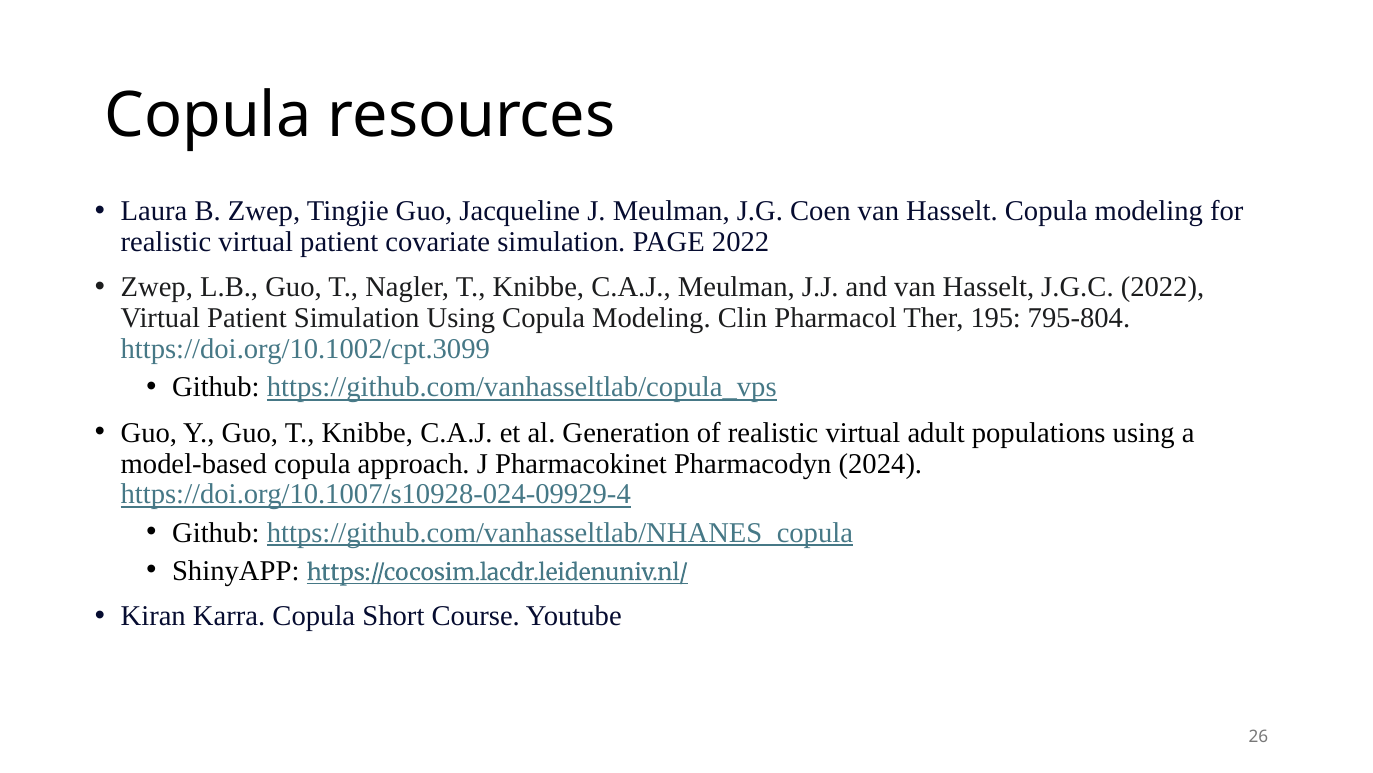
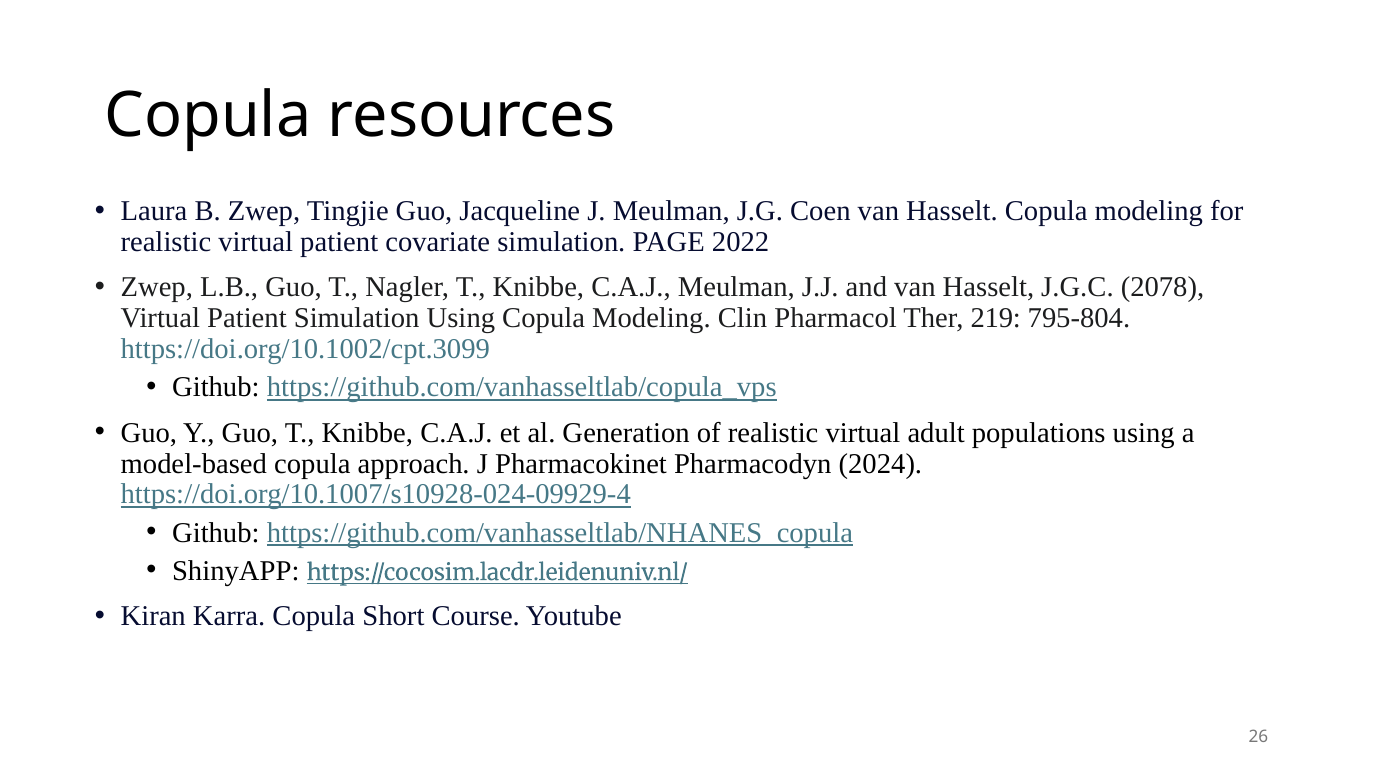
J.G.C 2022: 2022 -> 2078
195: 195 -> 219
